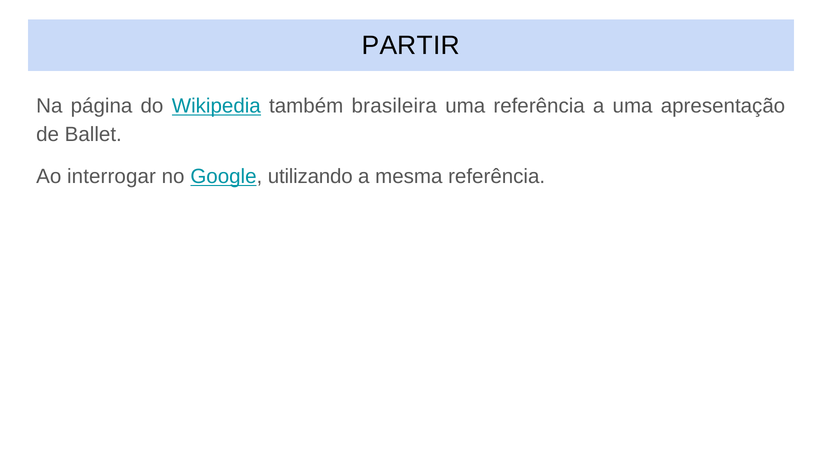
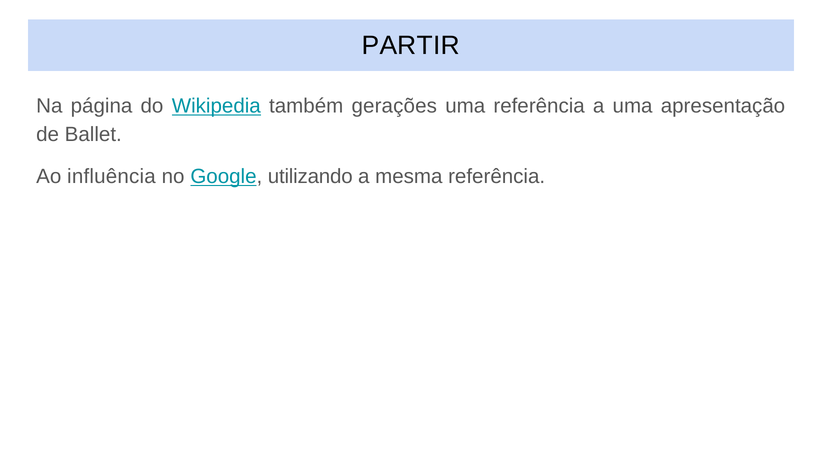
brasileira: brasileira -> gerações
interrogar: interrogar -> influência
